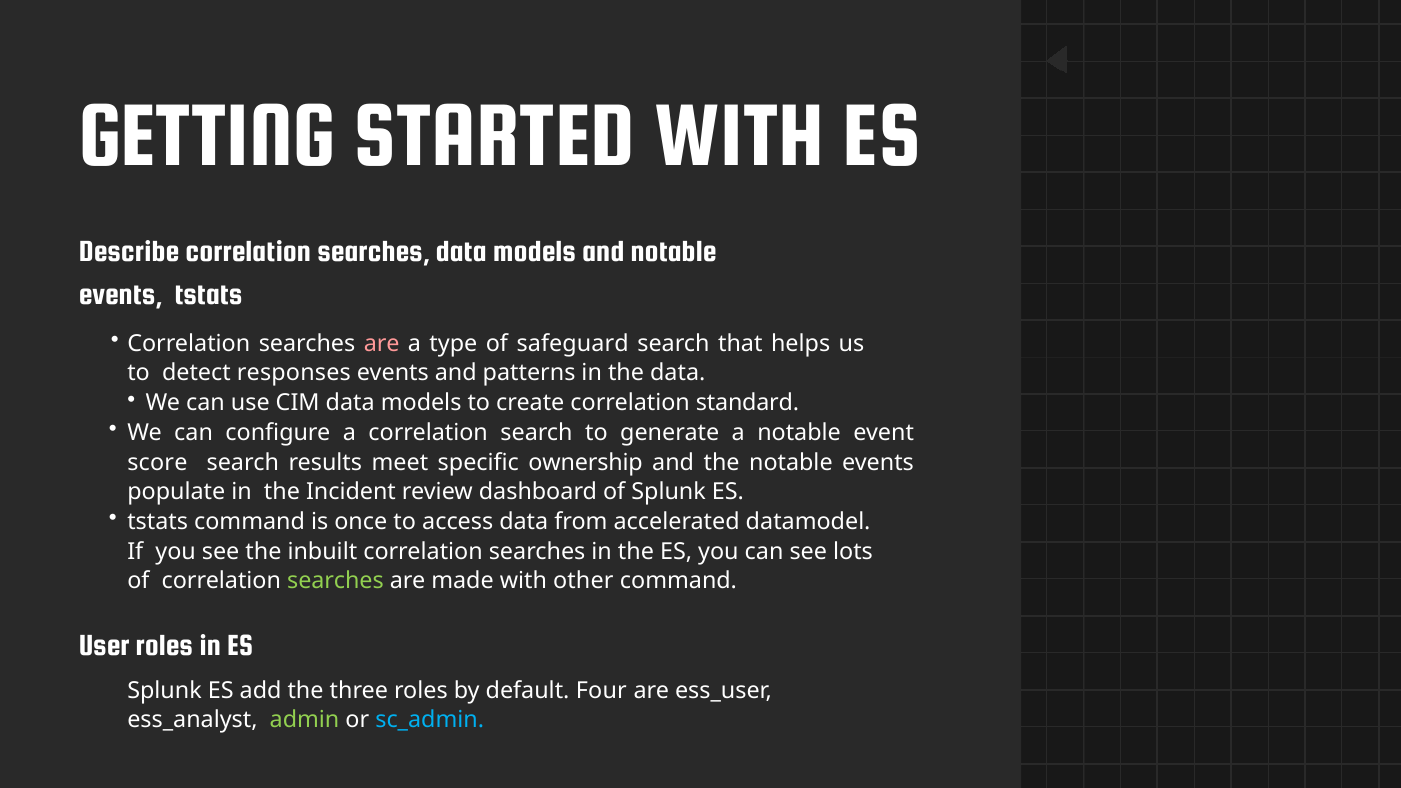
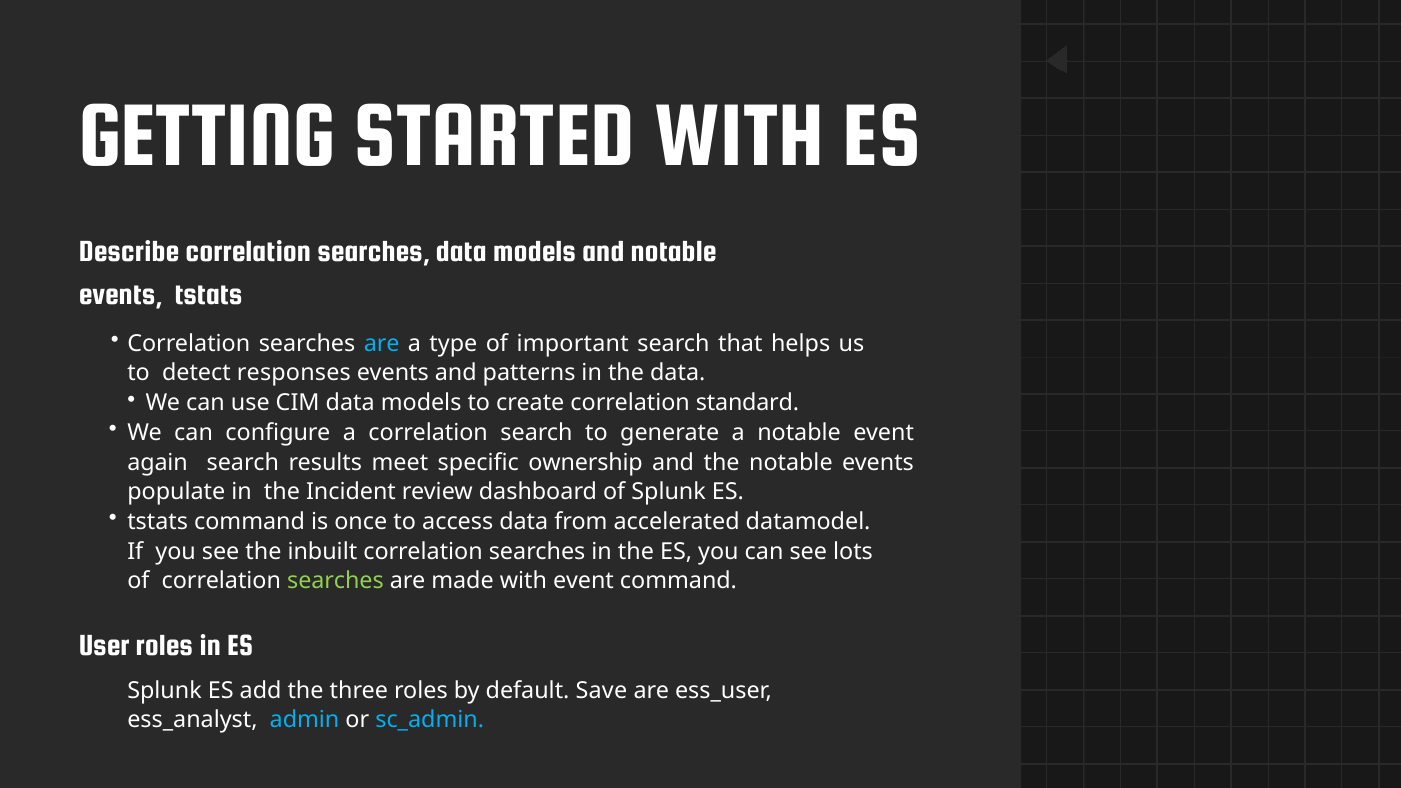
are at (382, 344) colour: pink -> light blue
safeguard: safeguard -> important
score: score -> again
with other: other -> event
Four: Four -> Save
admin colour: light green -> light blue
